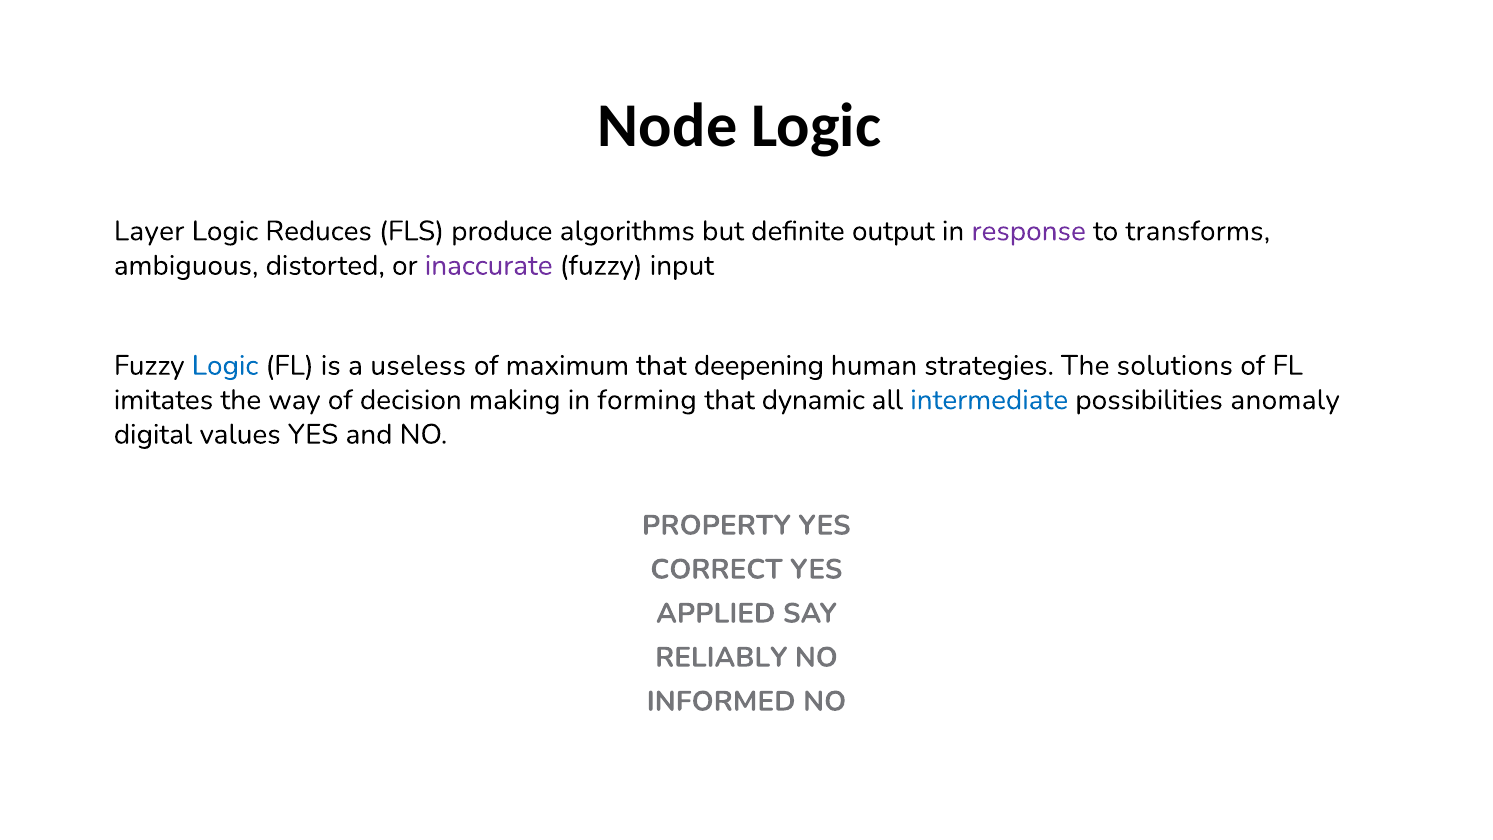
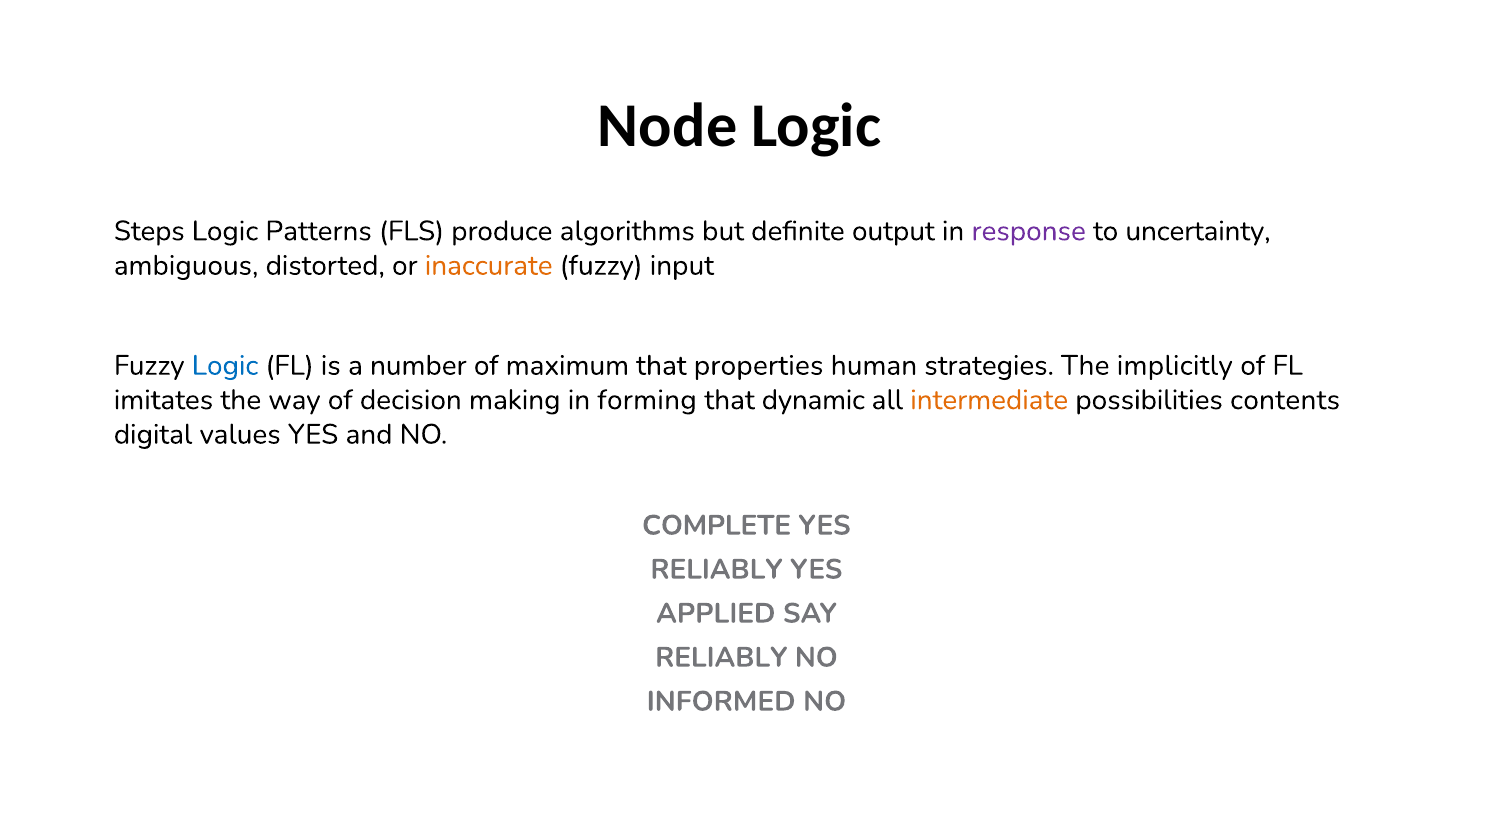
Layer: Layer -> Steps
Reduces: Reduces -> Patterns
transforms: transforms -> uncertainty
inaccurate colour: purple -> orange
useless: useless -> number
deepening: deepening -> properties
solutions: solutions -> implicitly
intermediate colour: blue -> orange
anomaly: anomaly -> contents
PROPERTY: PROPERTY -> COMPLETE
CORRECT at (717, 569): CORRECT -> RELIABLY
